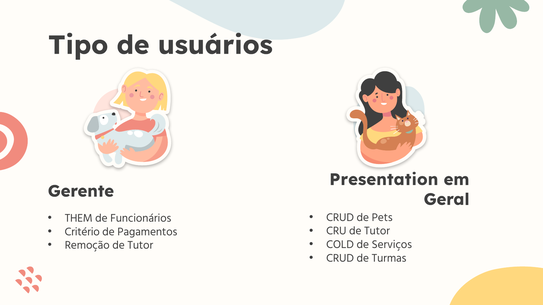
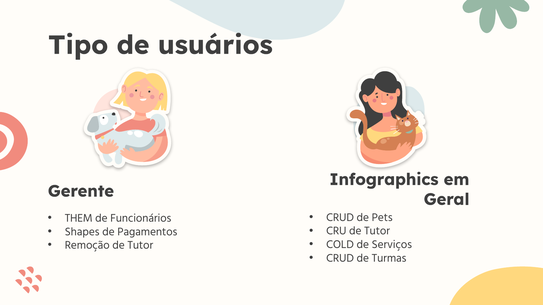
Presentation: Presentation -> Infographics
Critério: Critério -> Shapes
